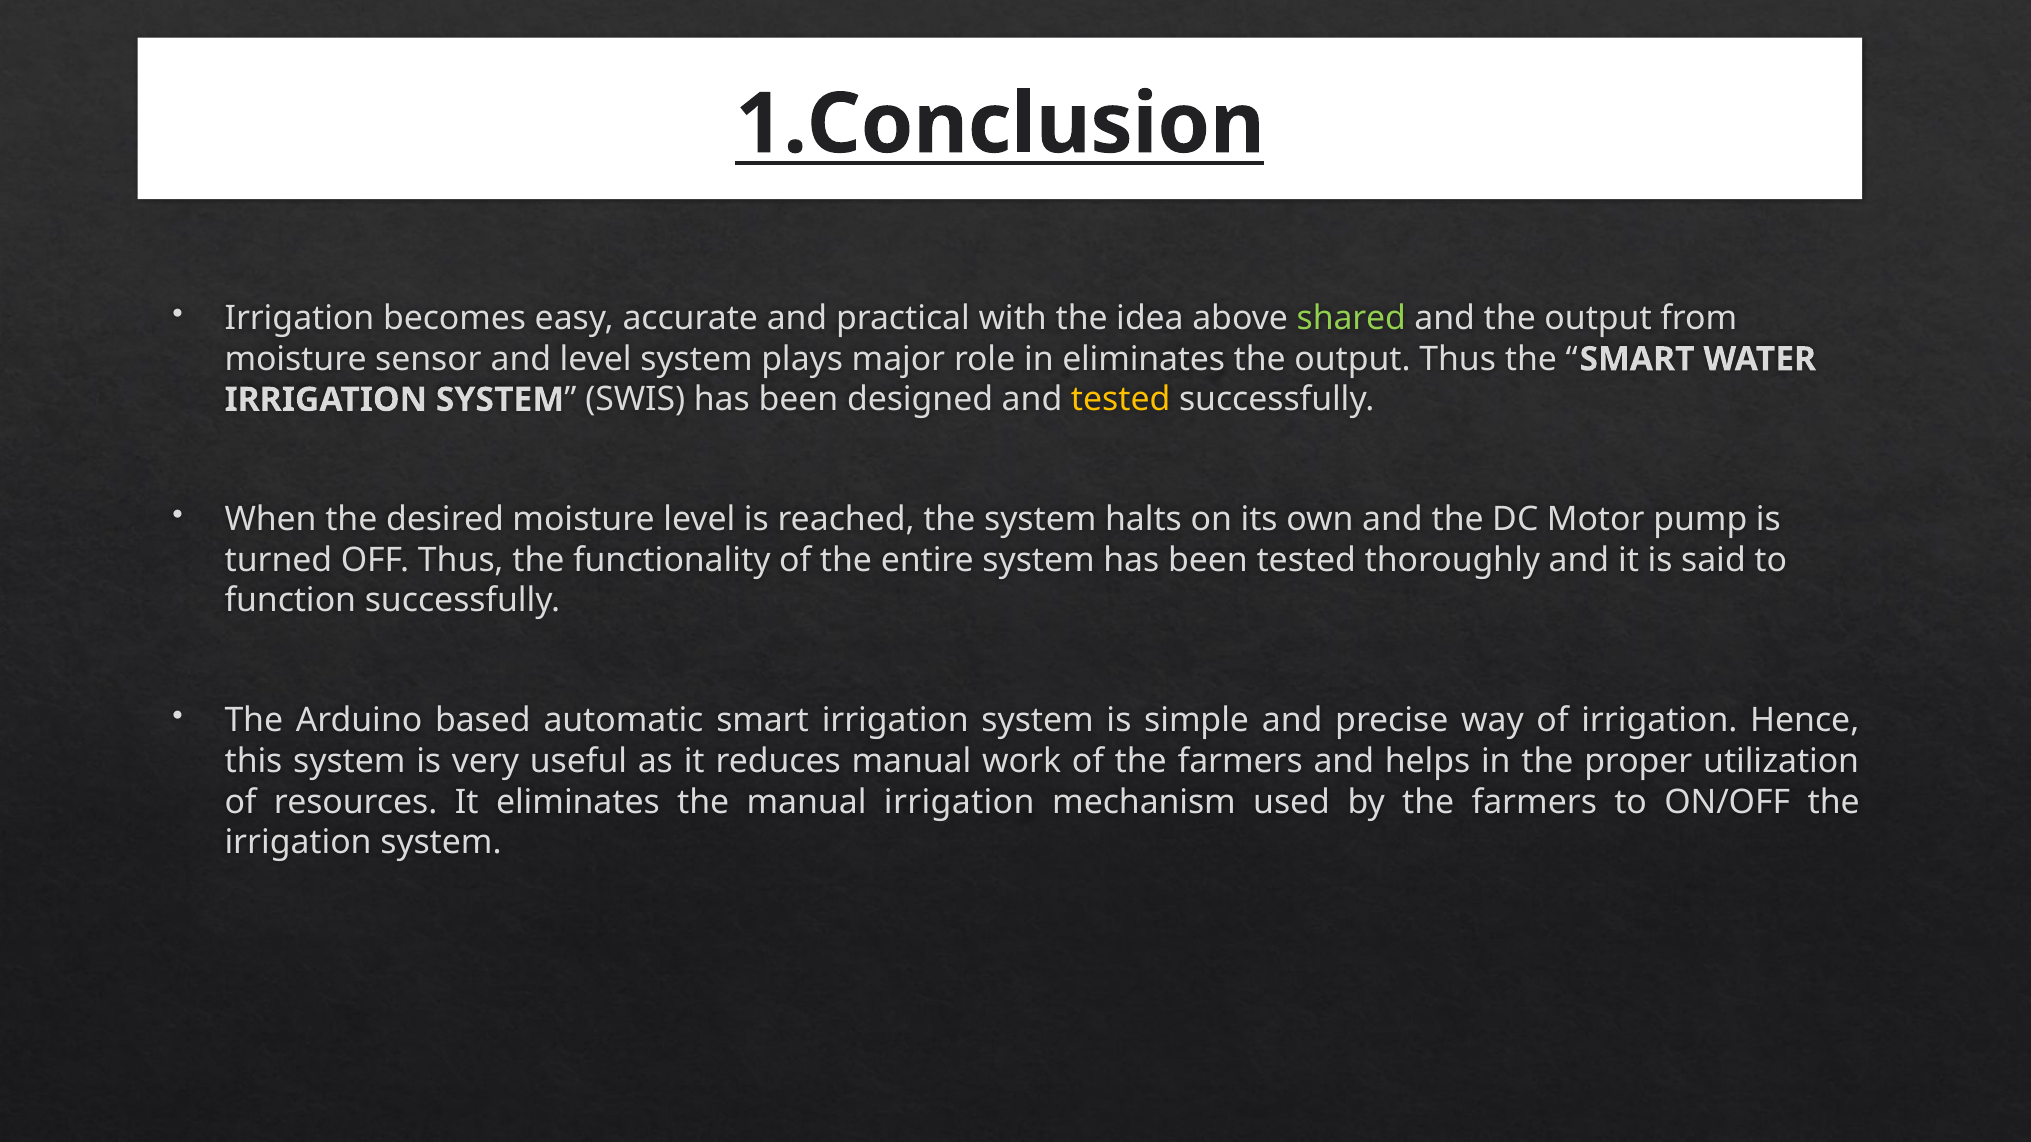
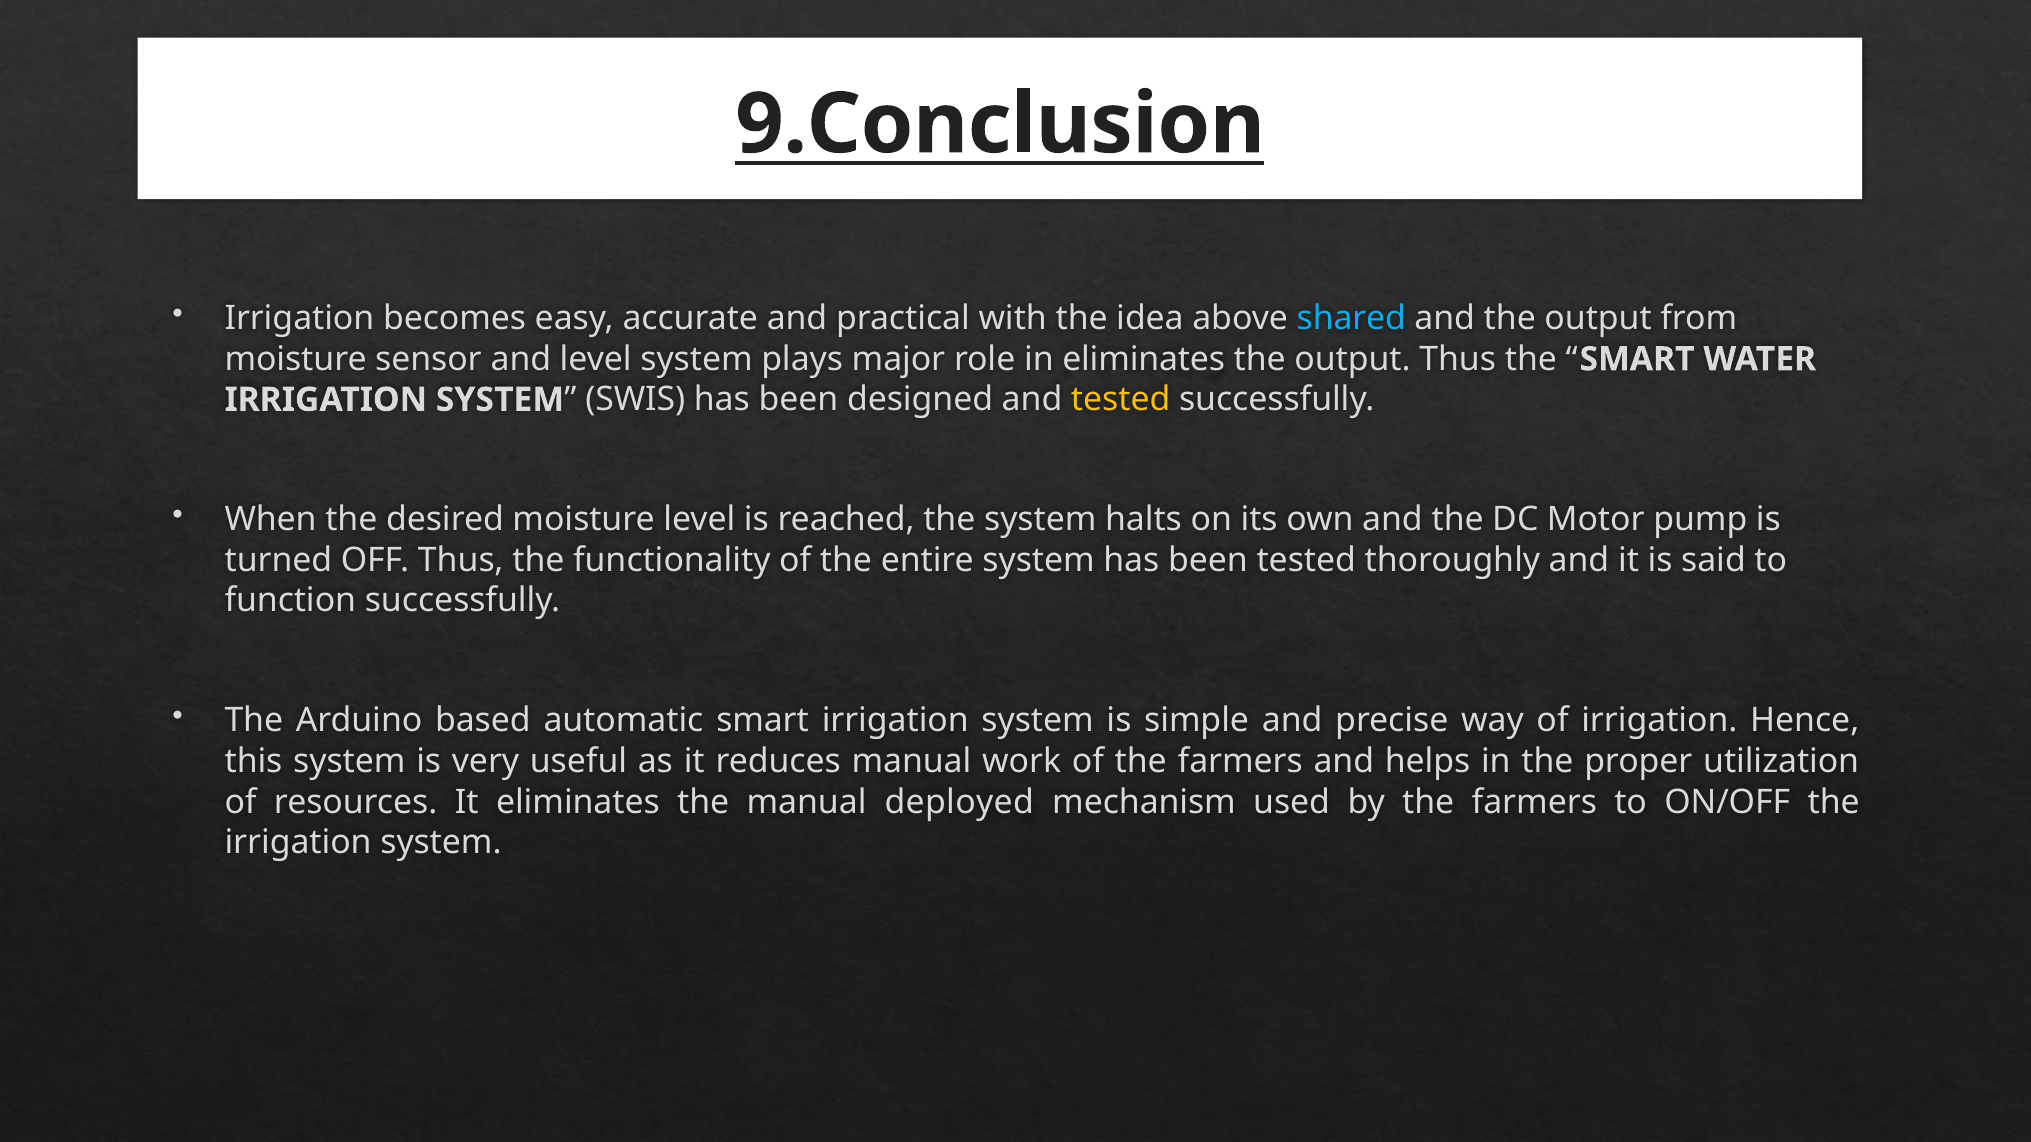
1.Conclusion: 1.Conclusion -> 9.Conclusion
shared colour: light green -> light blue
manual irrigation: irrigation -> deployed
